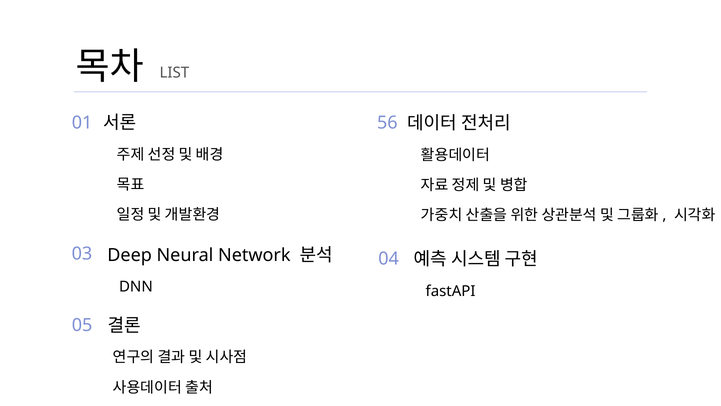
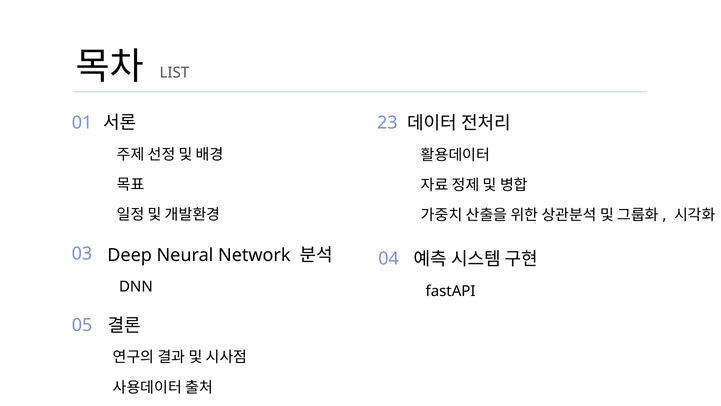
56: 56 -> 23
